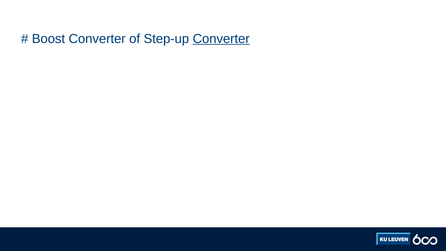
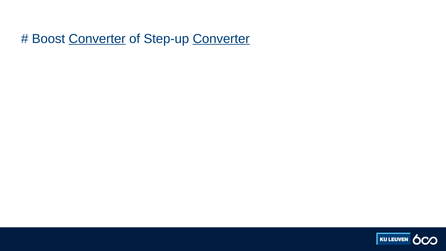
Converter at (97, 39) underline: none -> present
